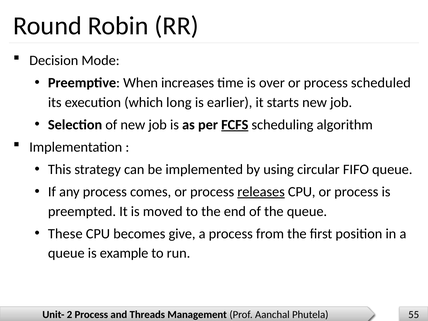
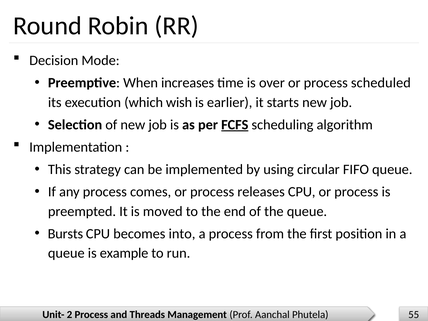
long: long -> wish
releases underline: present -> none
These: These -> Bursts
give: give -> into
